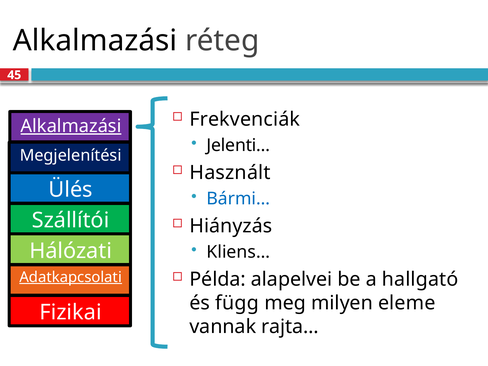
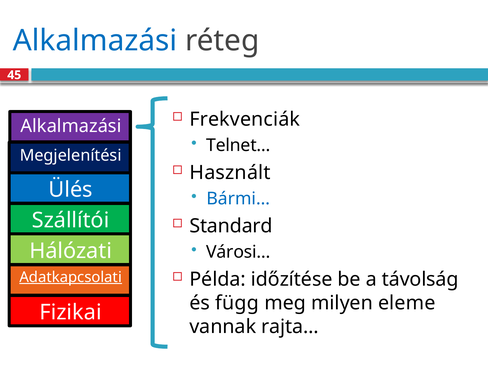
Alkalmazási at (95, 41) colour: black -> blue
Alkalmazási at (71, 126) underline: present -> none
Jelenti…: Jelenti… -> Telnet…
Hiányzás: Hiányzás -> Standard
Kliens…: Kliens… -> Városi…
alapelvei: alapelvei -> időzítése
hallgató: hallgató -> távolság
